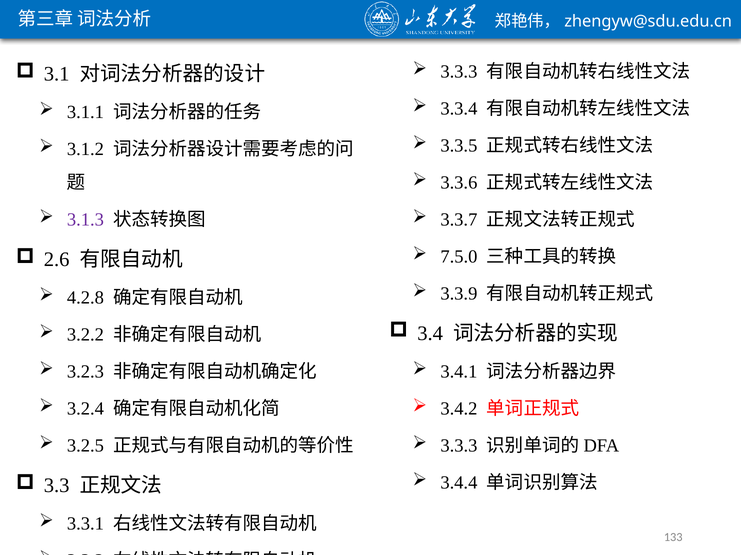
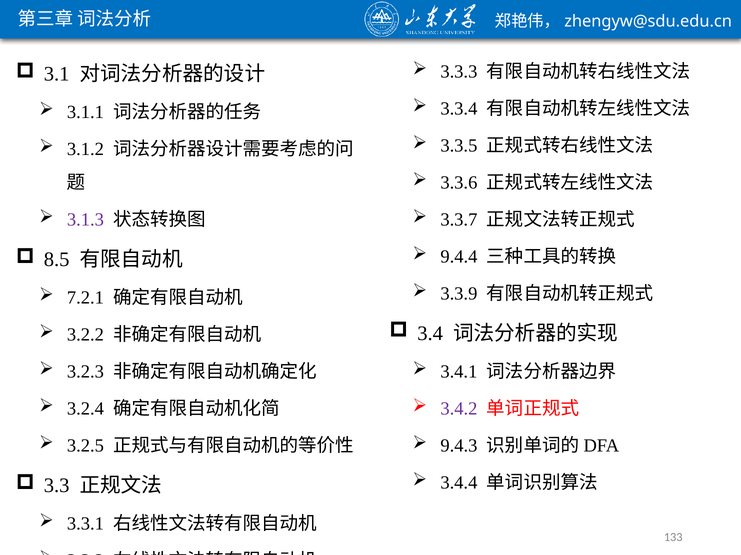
7.5.0: 7.5.0 -> 9.4.4
2.6: 2.6 -> 8.5
4.2.8: 4.2.8 -> 7.2.1
3.4.2 colour: black -> purple
3.3.3 at (459, 446): 3.3.3 -> 9.4.3
